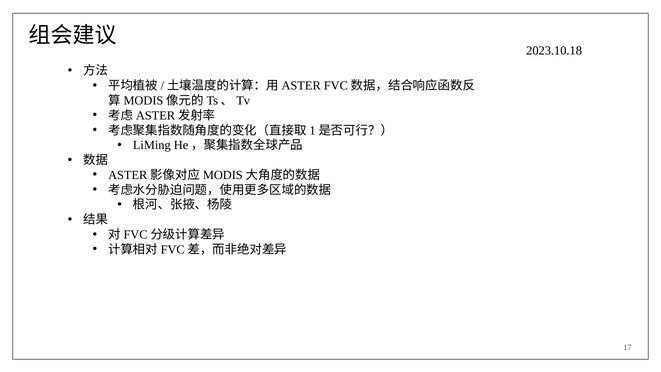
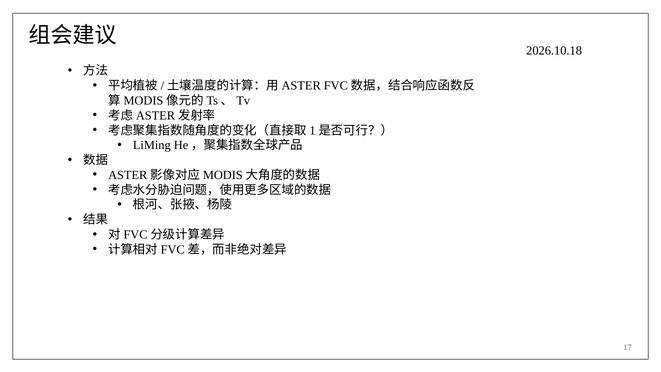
2023.10.18: 2023.10.18 -> 2026.10.18
